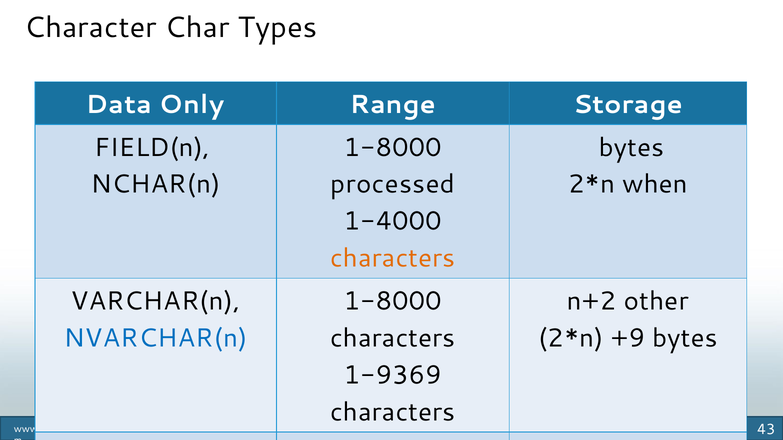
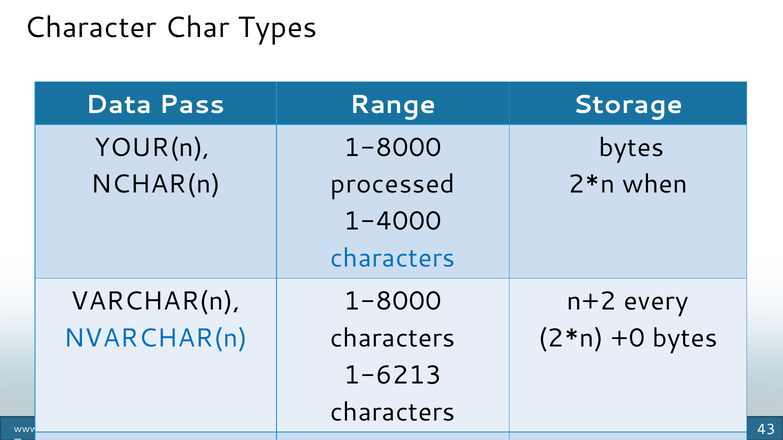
Only: Only -> Pass
FIELD(n: FIELD(n -> YOUR(n
characters at (393, 259) colour: orange -> blue
other: other -> every
+9: +9 -> +0
1-9369: 1-9369 -> 1-6213
